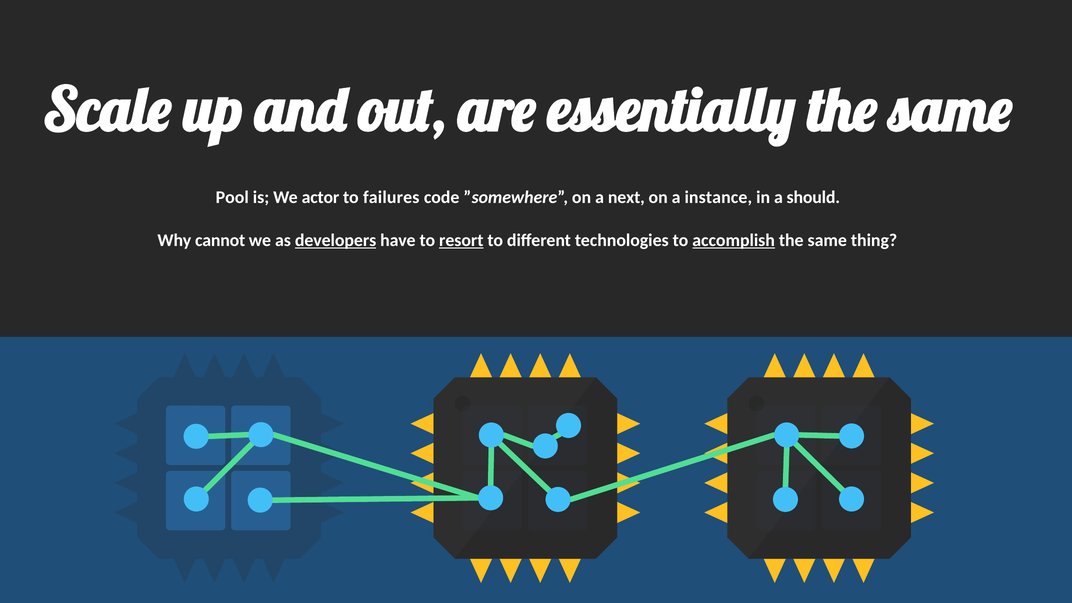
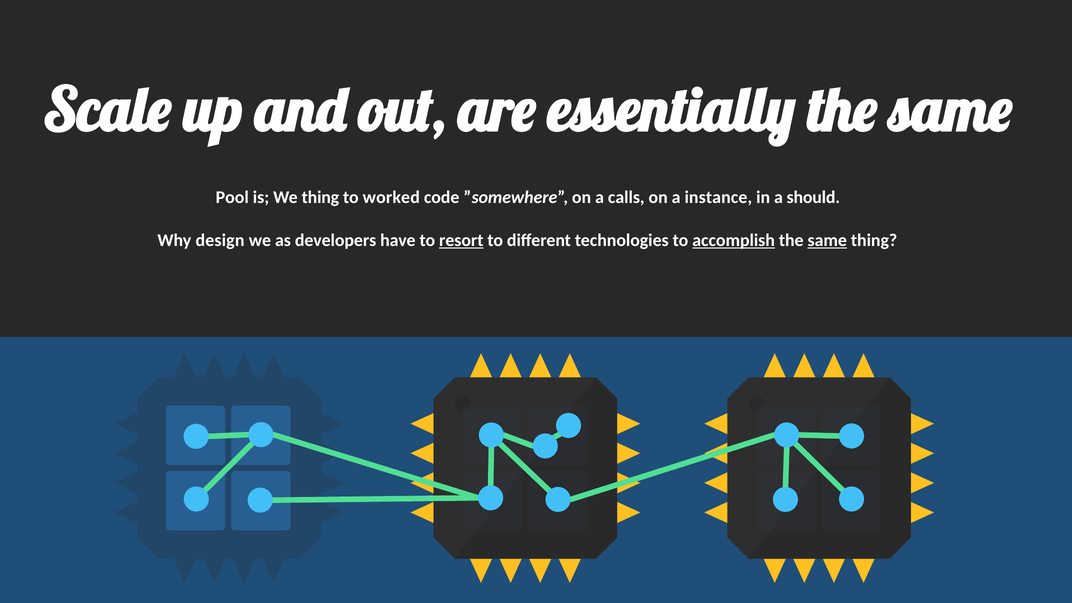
We actor: actor -> thing
failures: failures -> worked
next: next -> calls
cannot: cannot -> design
developers underline: present -> none
same at (827, 240) underline: none -> present
